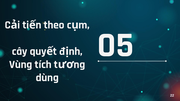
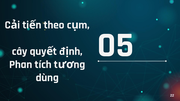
Vùng: Vùng -> Phan
